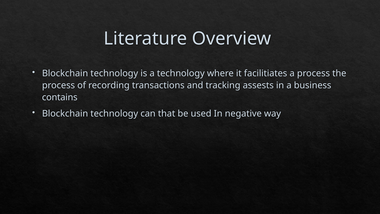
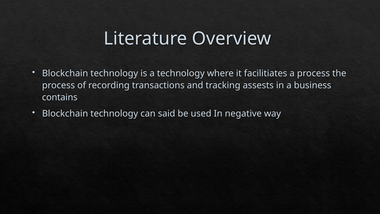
that: that -> said
